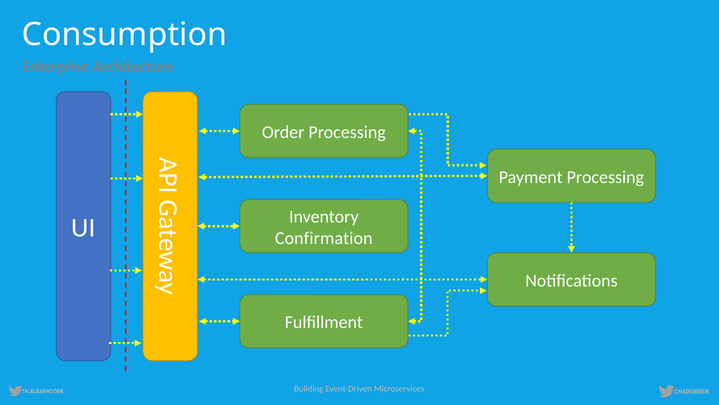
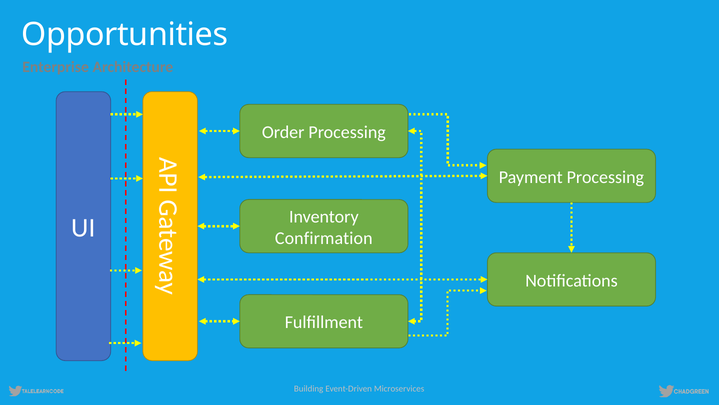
Consumption: Consumption -> Opportunities
